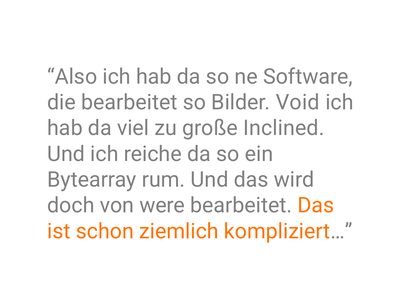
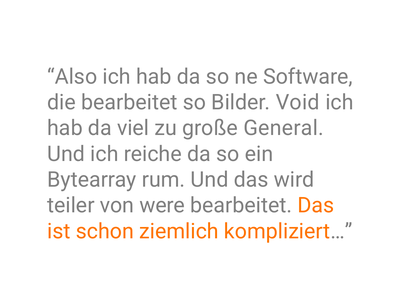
Inclined: Inclined -> General
doch: doch -> teiler
